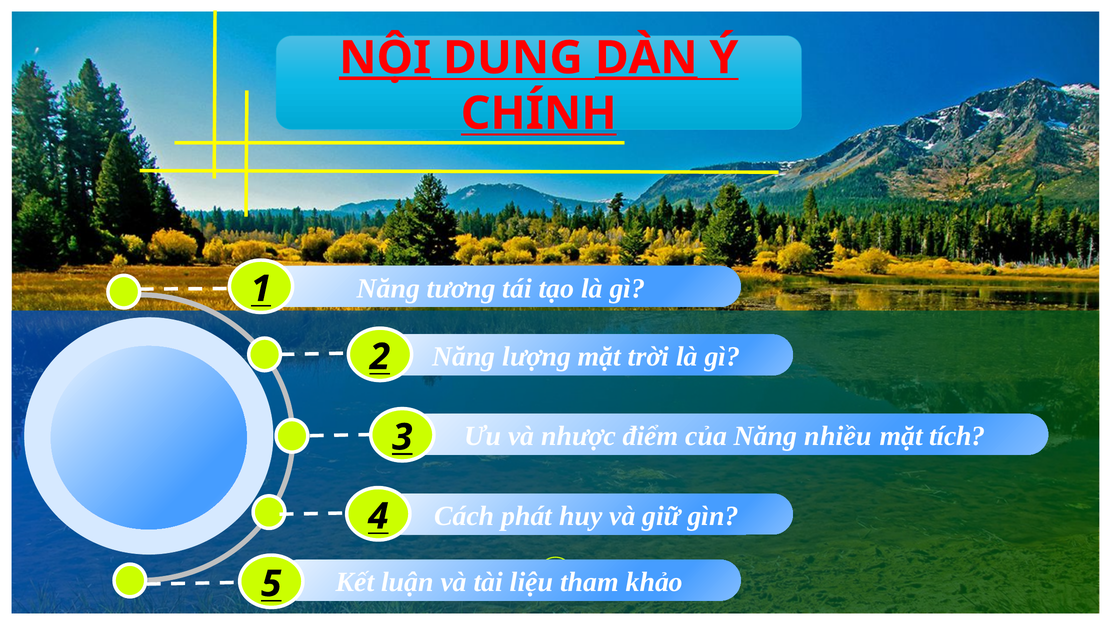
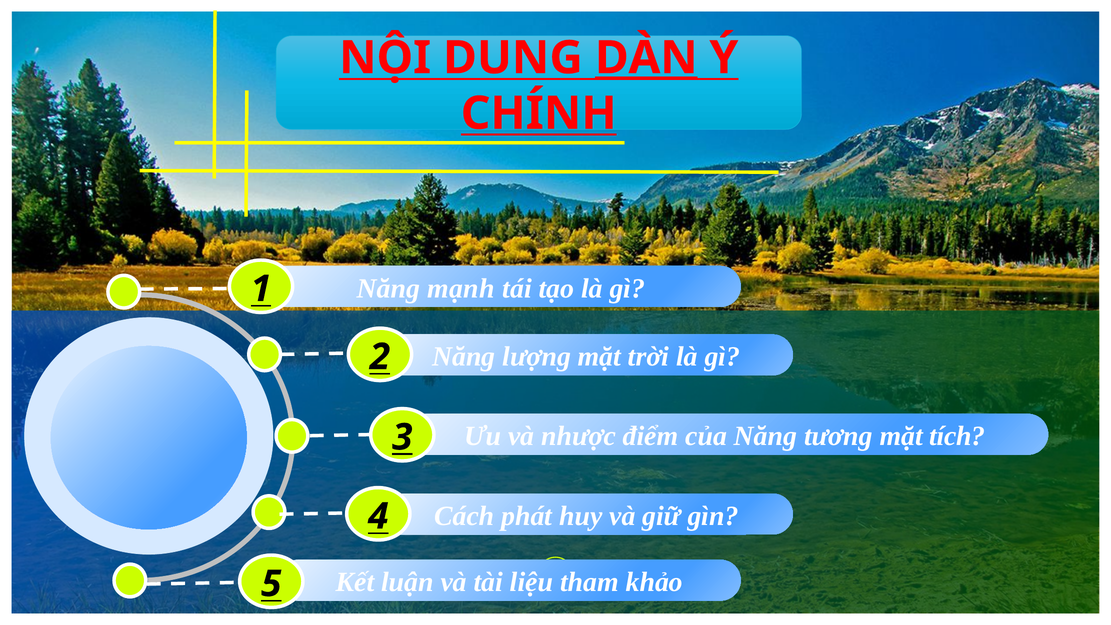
NỘI underline: present -> none
tương: tương -> mạnh
nhiều: nhiều -> tương
